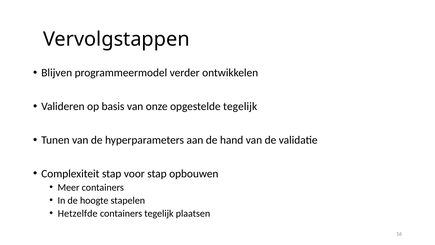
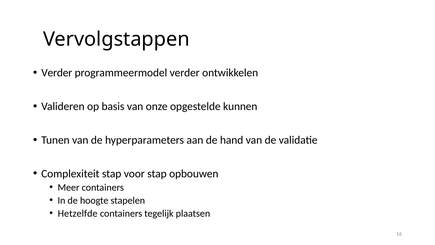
Blijven at (57, 73): Blijven -> Verder
opgestelde tegelijk: tegelijk -> kunnen
